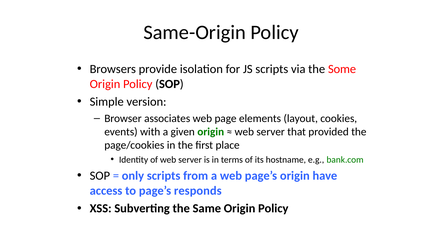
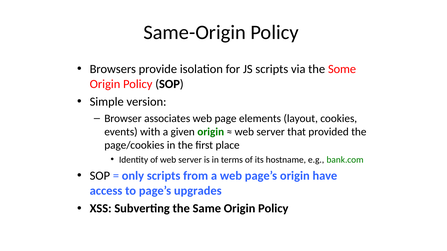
responds: responds -> upgrades
